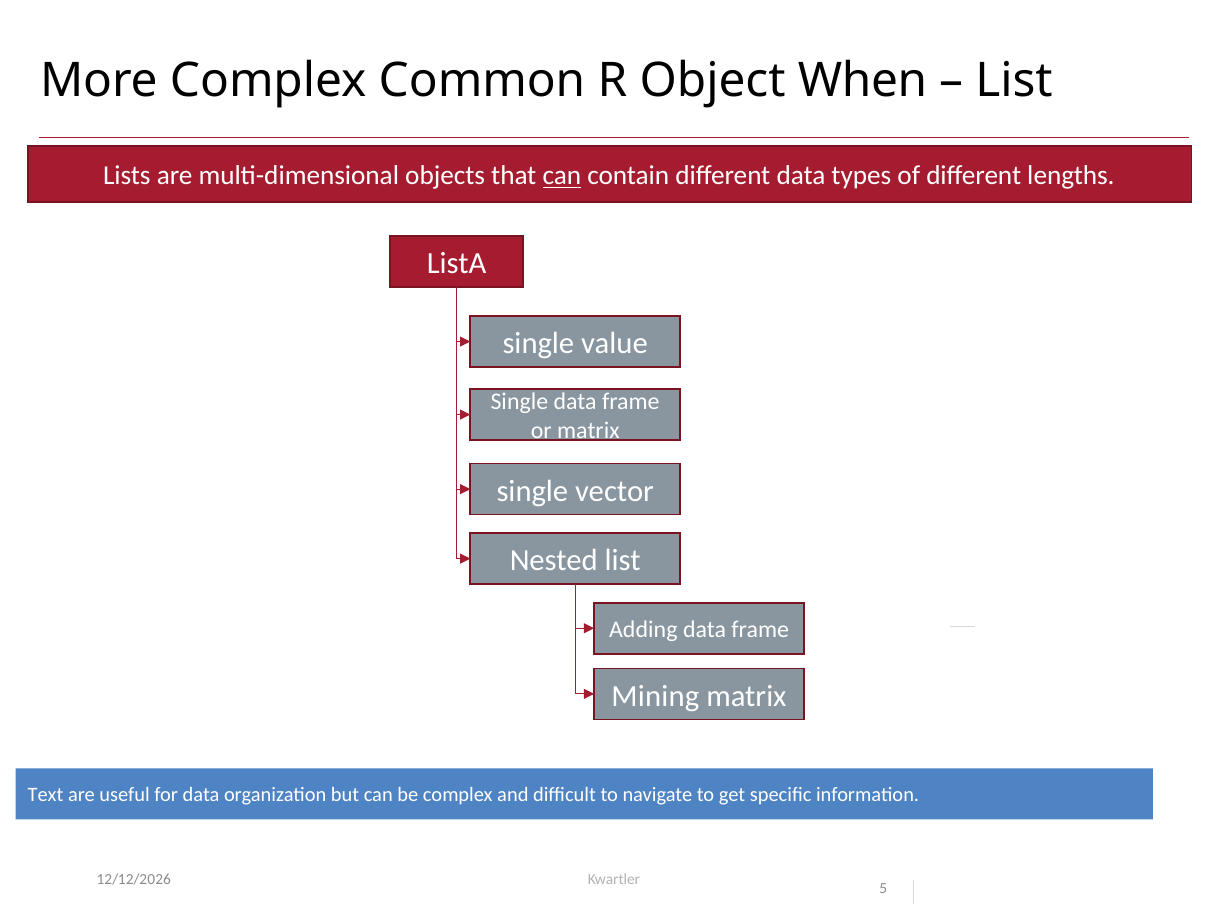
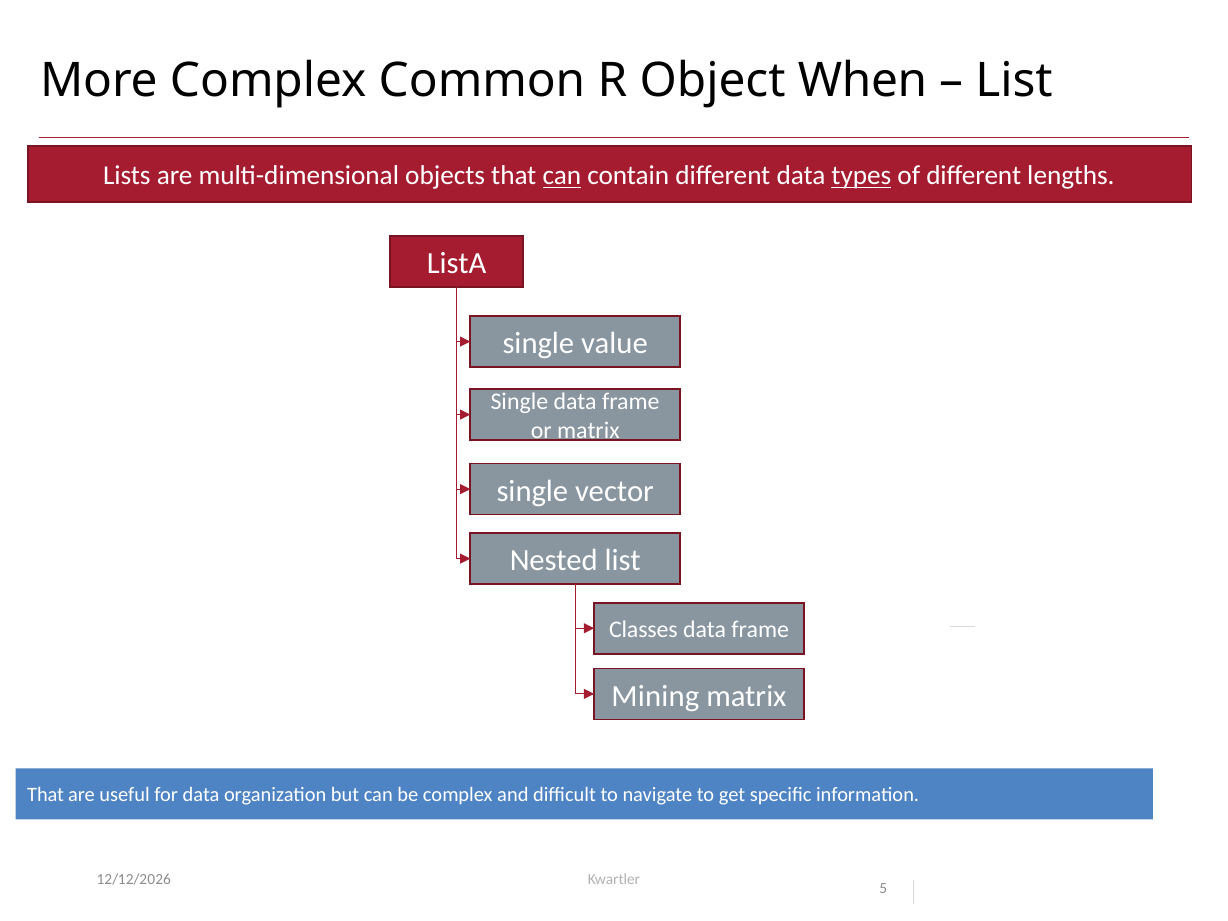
types underline: none -> present
Adding: Adding -> Classes
Text at (46, 795): Text -> That
